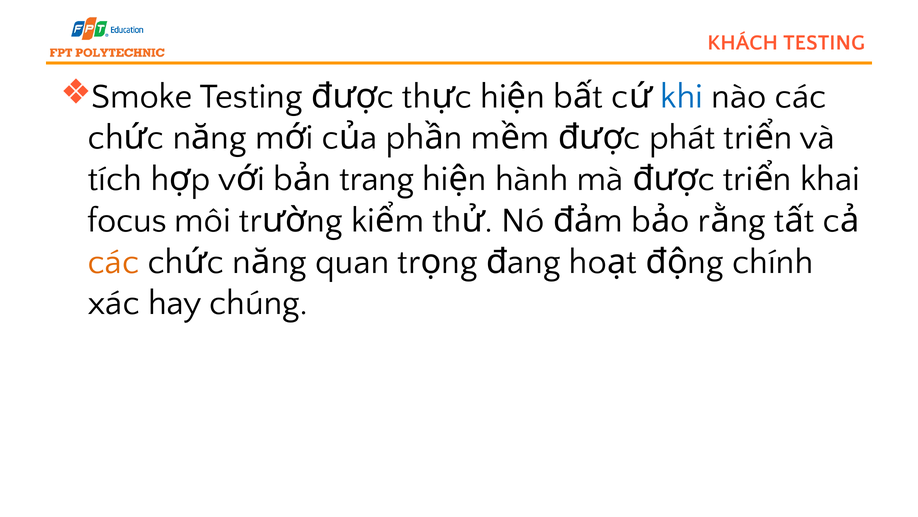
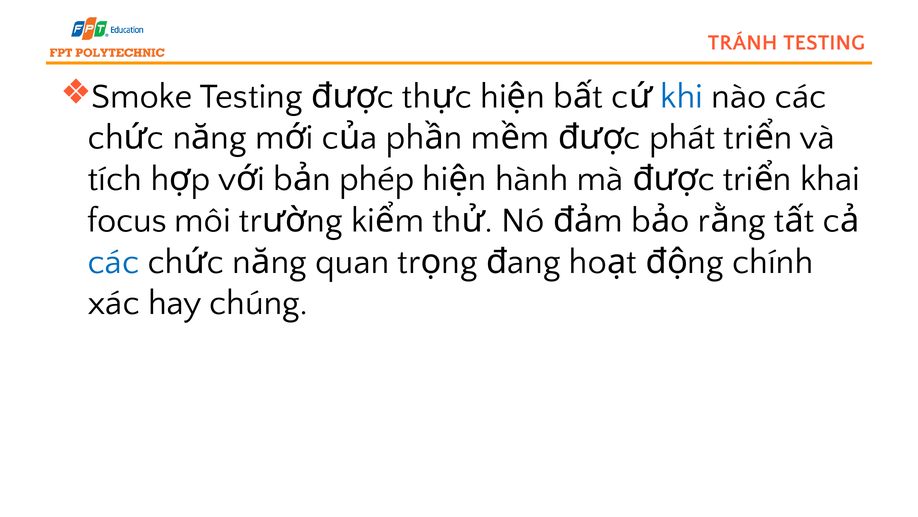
KHÁCH: KHÁCH -> TRÁNH
trang: trang -> phép
các at (114, 261) colour: orange -> blue
